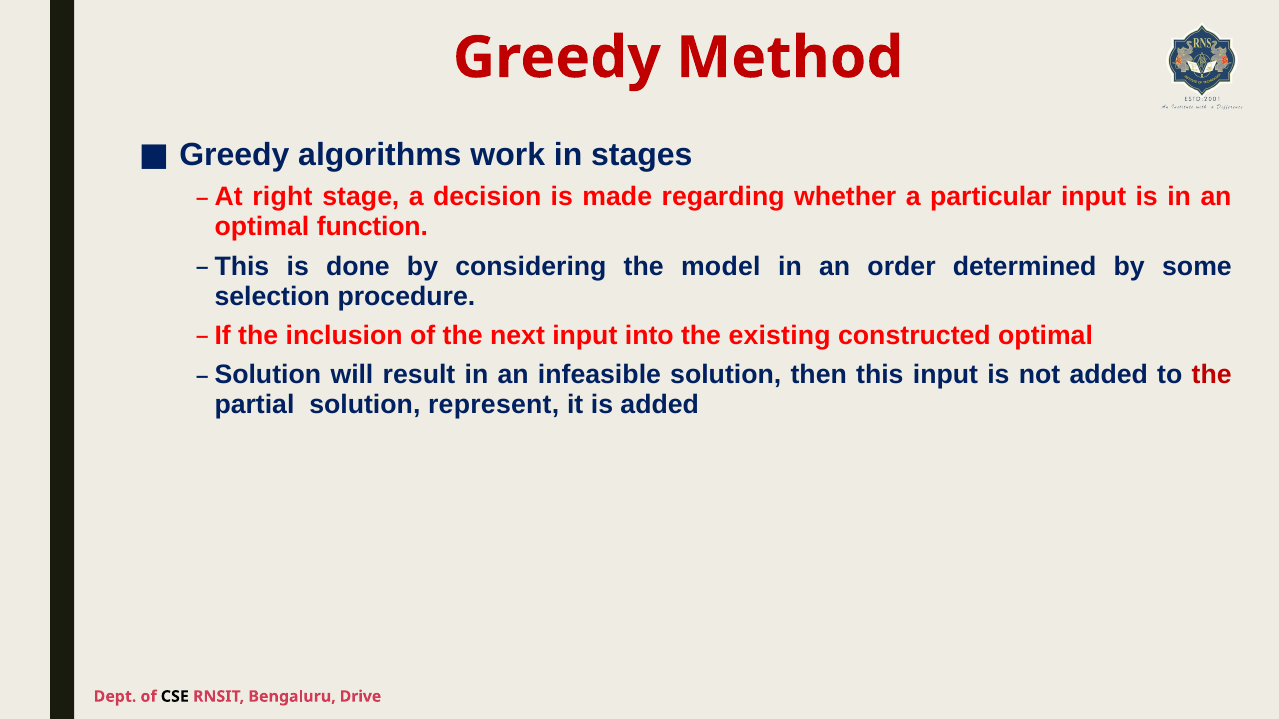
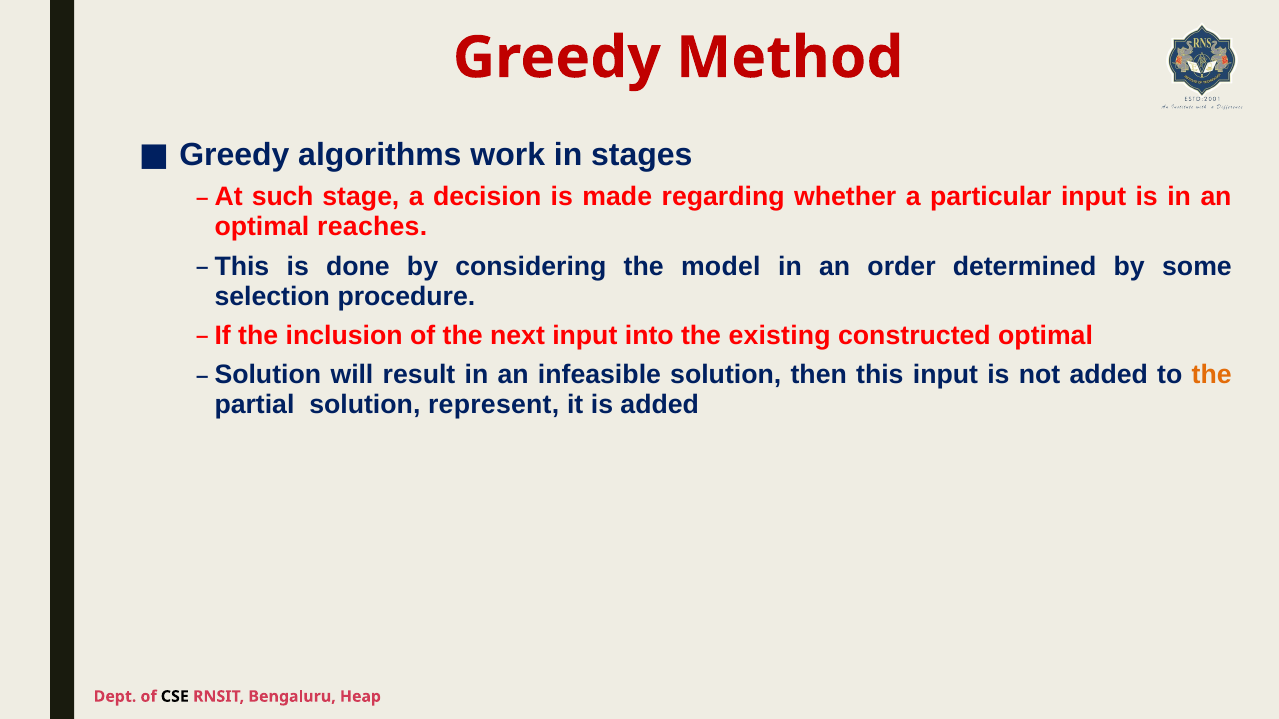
right: right -> such
function: function -> reaches
the at (1212, 375) colour: red -> orange
Drive: Drive -> Heap
